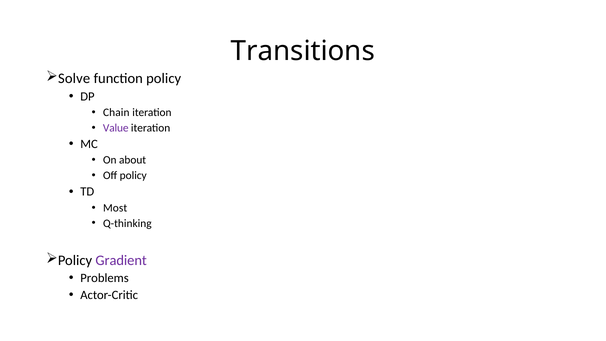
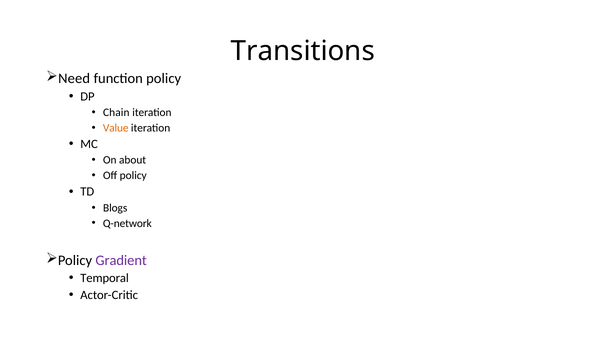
Solve: Solve -> Need
Value colour: purple -> orange
Most: Most -> Blogs
Q-thinking: Q-thinking -> Q-network
Problems: Problems -> Temporal
